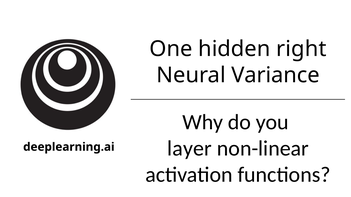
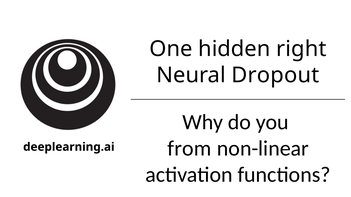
Variance: Variance -> Dropout
layer: layer -> from
